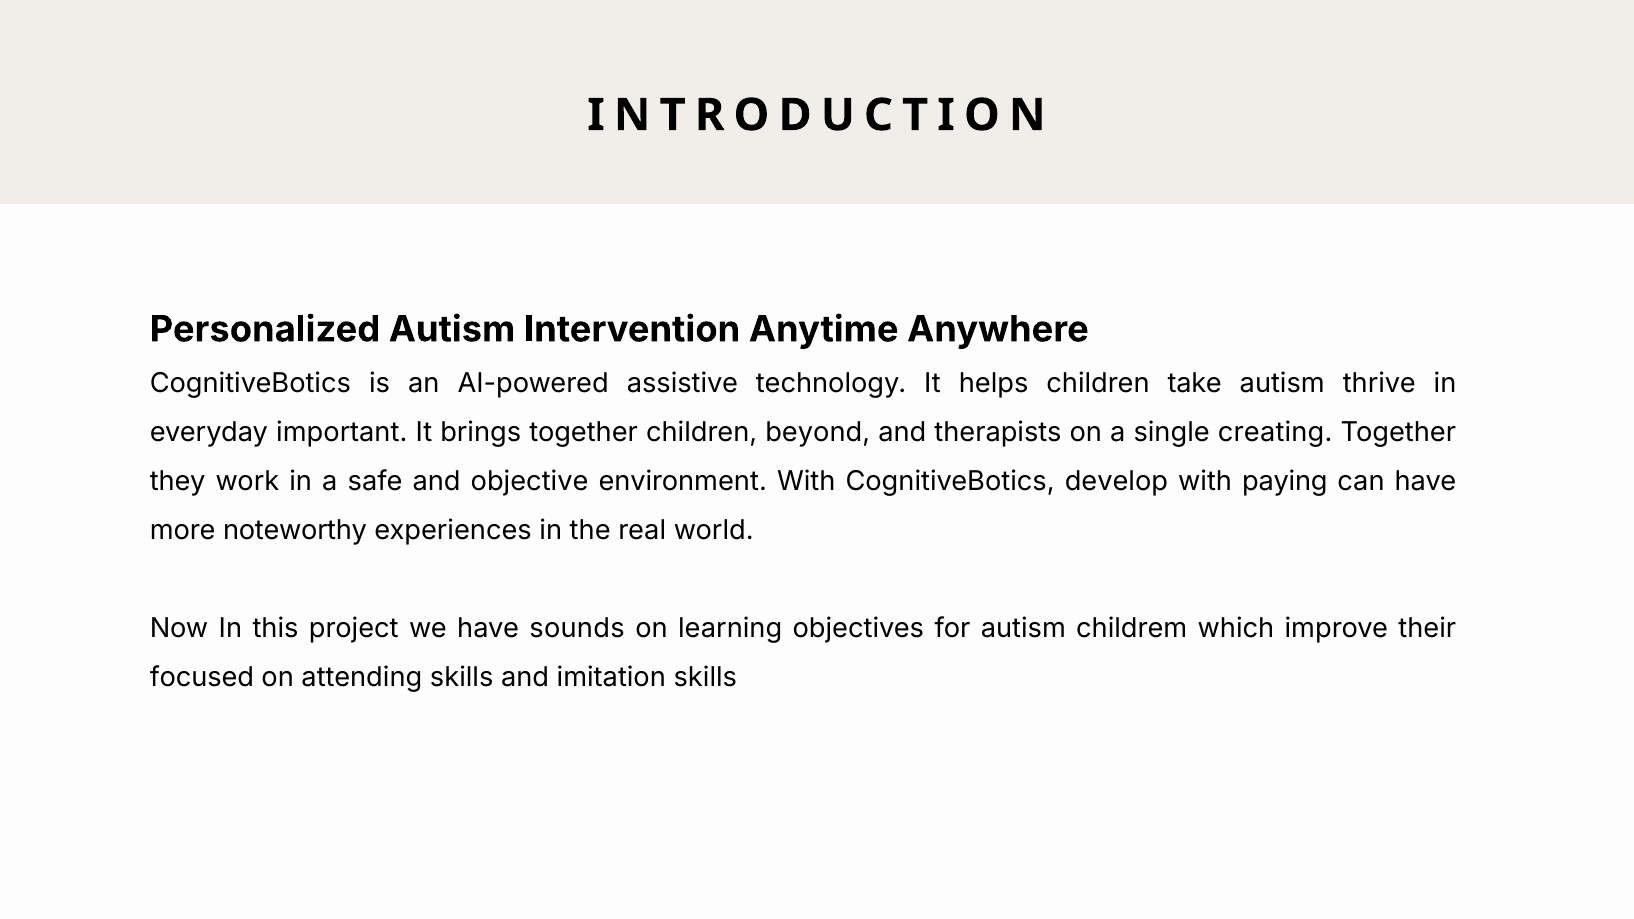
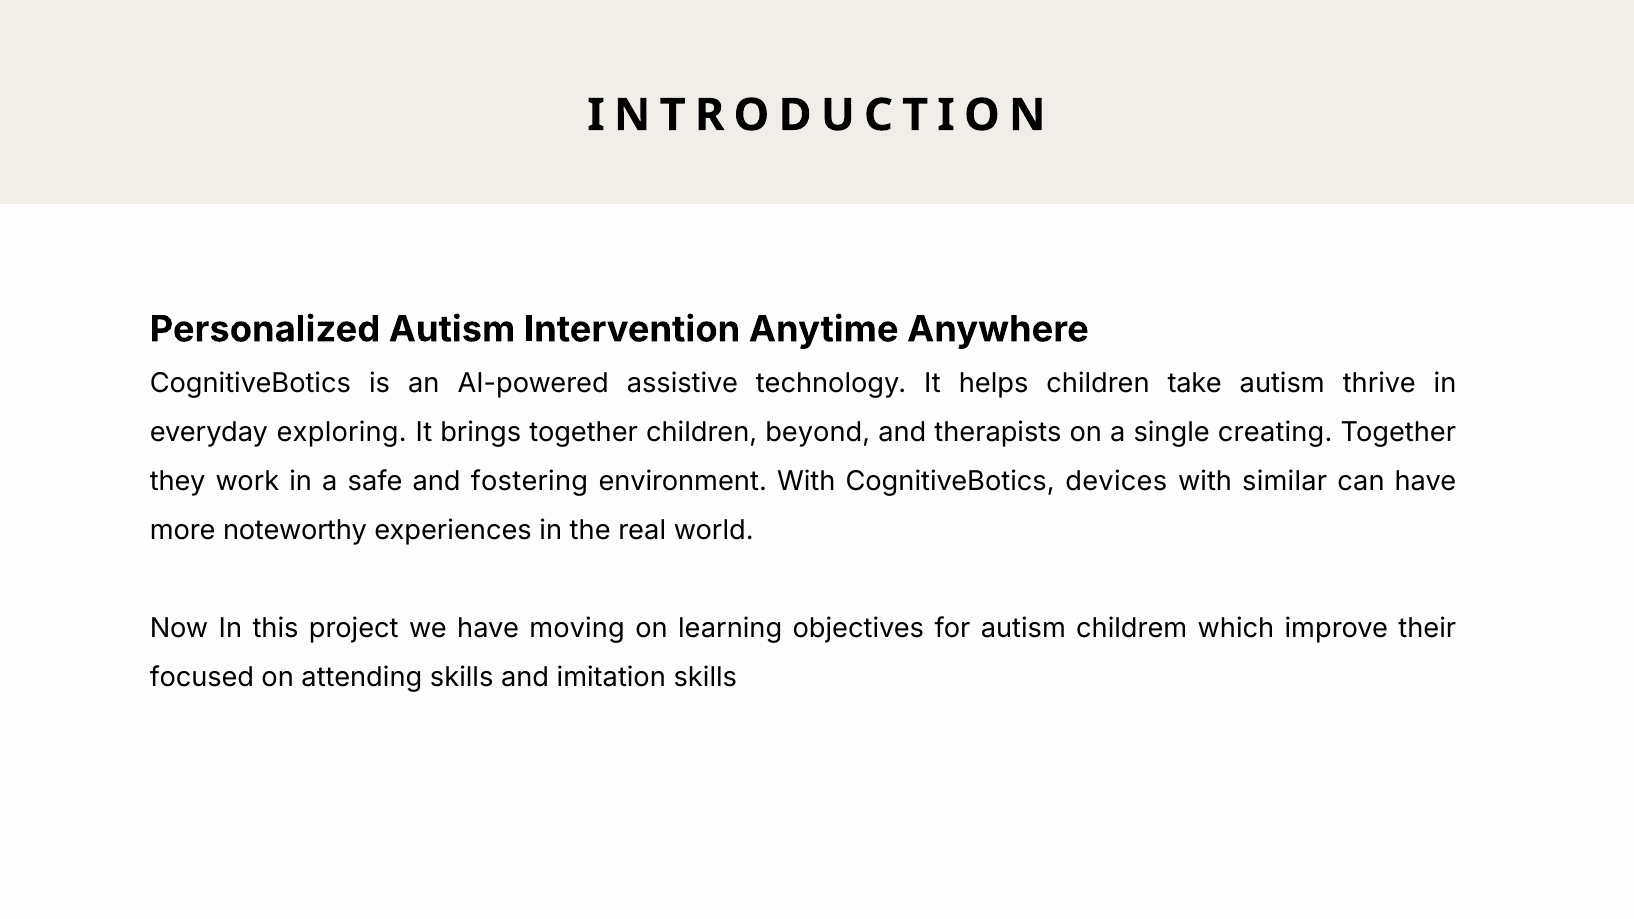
important: important -> exploring
objective: objective -> fostering
develop: develop -> devices
paying: paying -> similar
sounds: sounds -> moving
